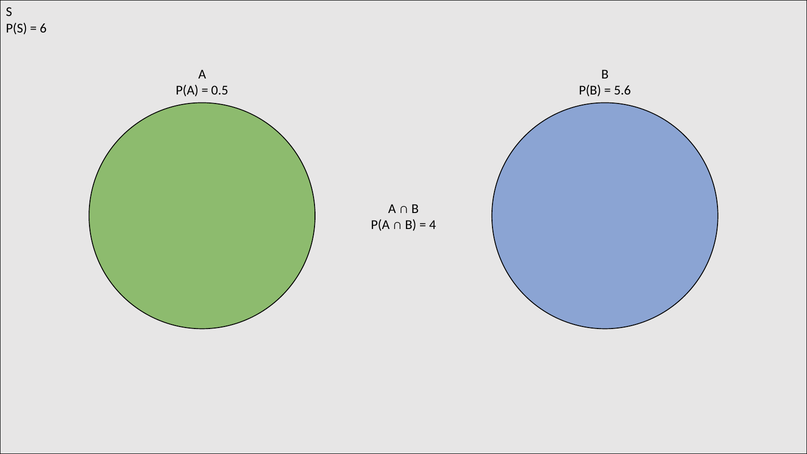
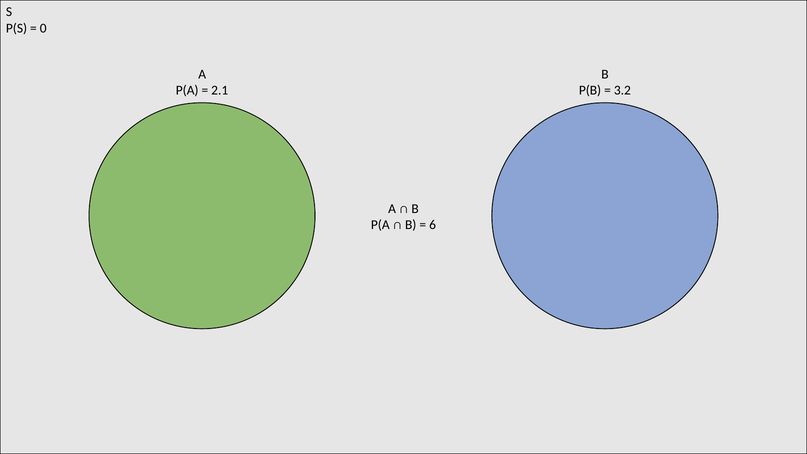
6: 6 -> 0
0.5: 0.5 -> 2.1
5.6: 5.6 -> 3.2
4: 4 -> 6
